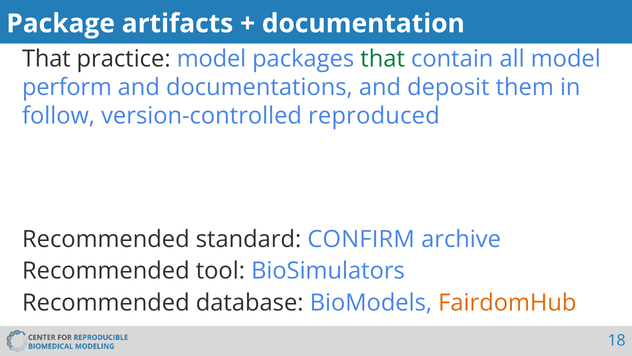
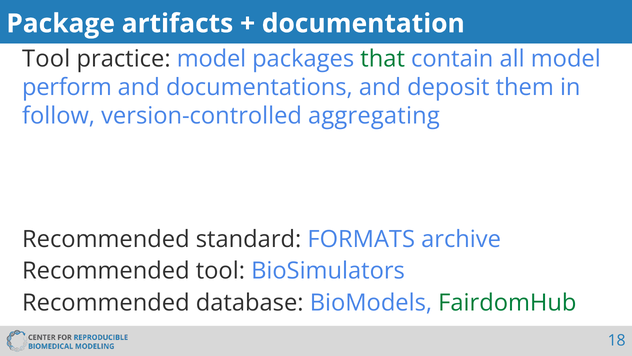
That at (46, 59): That -> Tool
reproduced: reproduced -> aggregating
CONFIRM: CONFIRM -> FORMATS
FairdomHub colour: orange -> green
